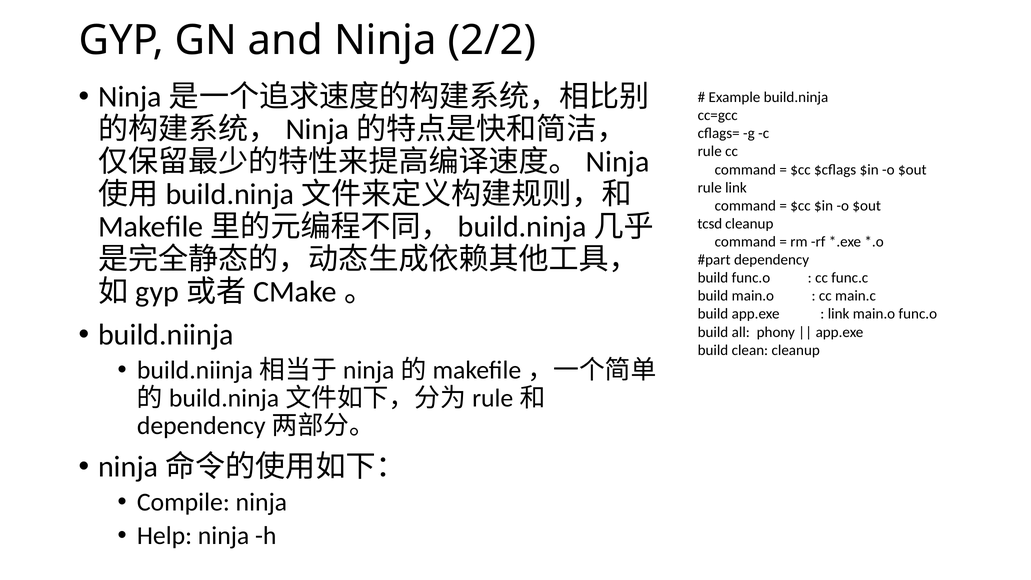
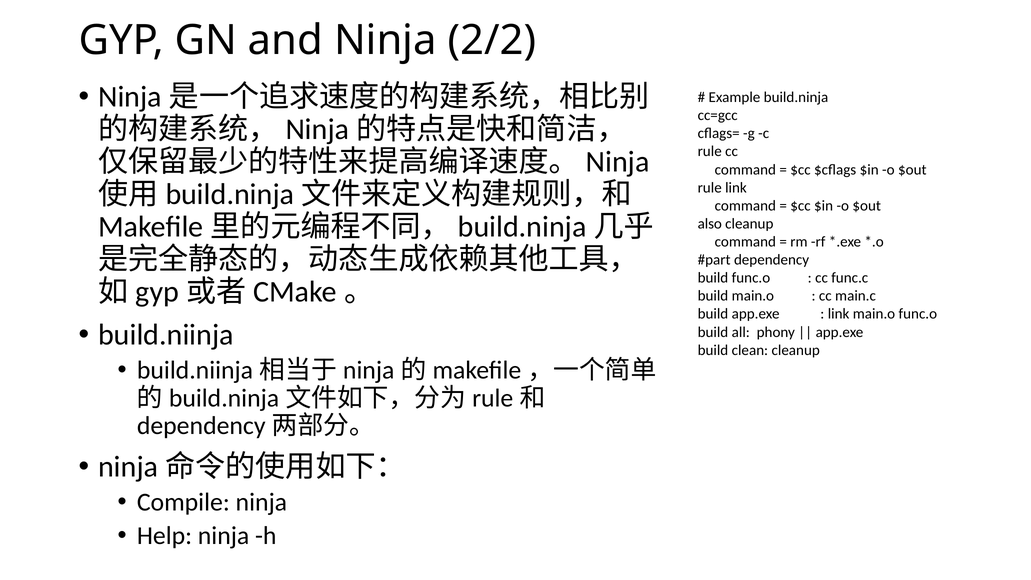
tcsd: tcsd -> also
